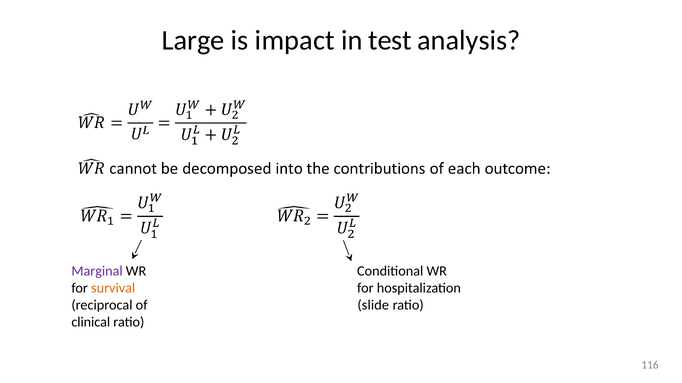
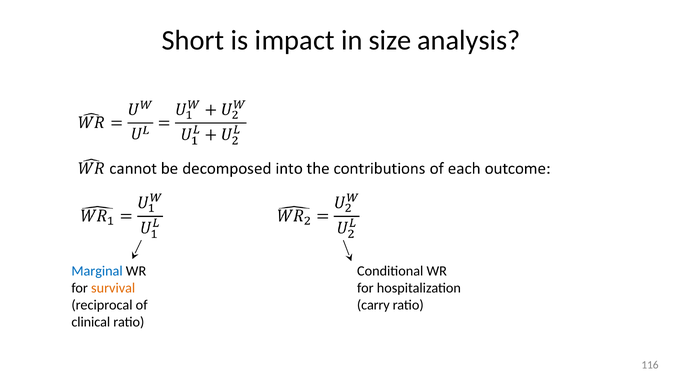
Large: Large -> Short
test: test -> size
Marginal colour: purple -> blue
slide: slide -> carry
